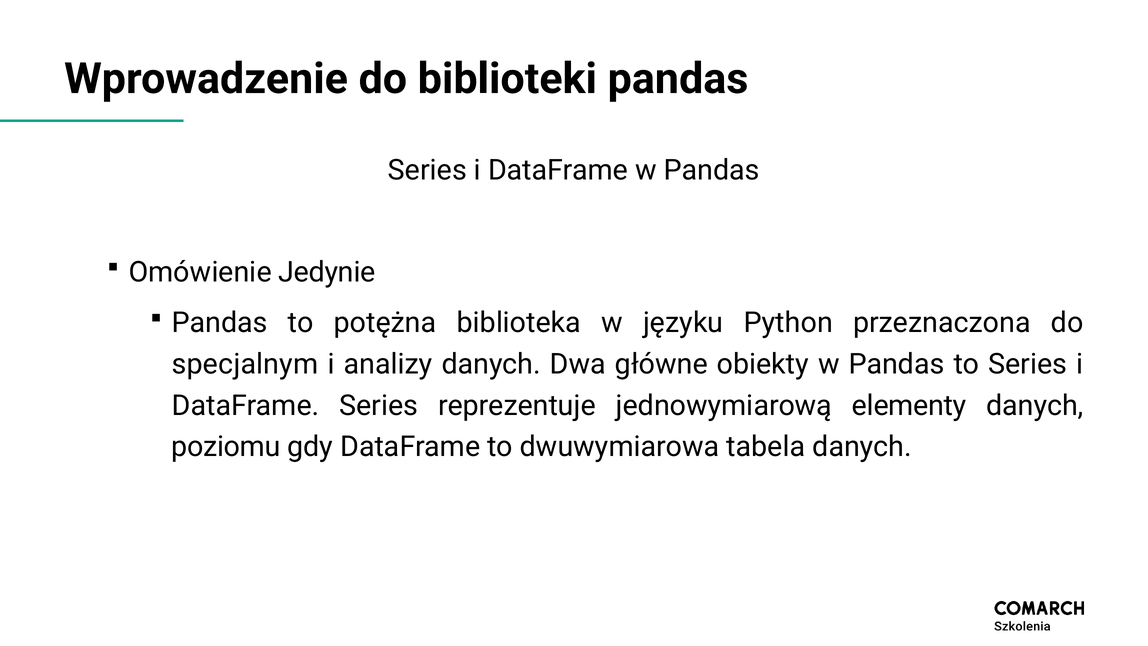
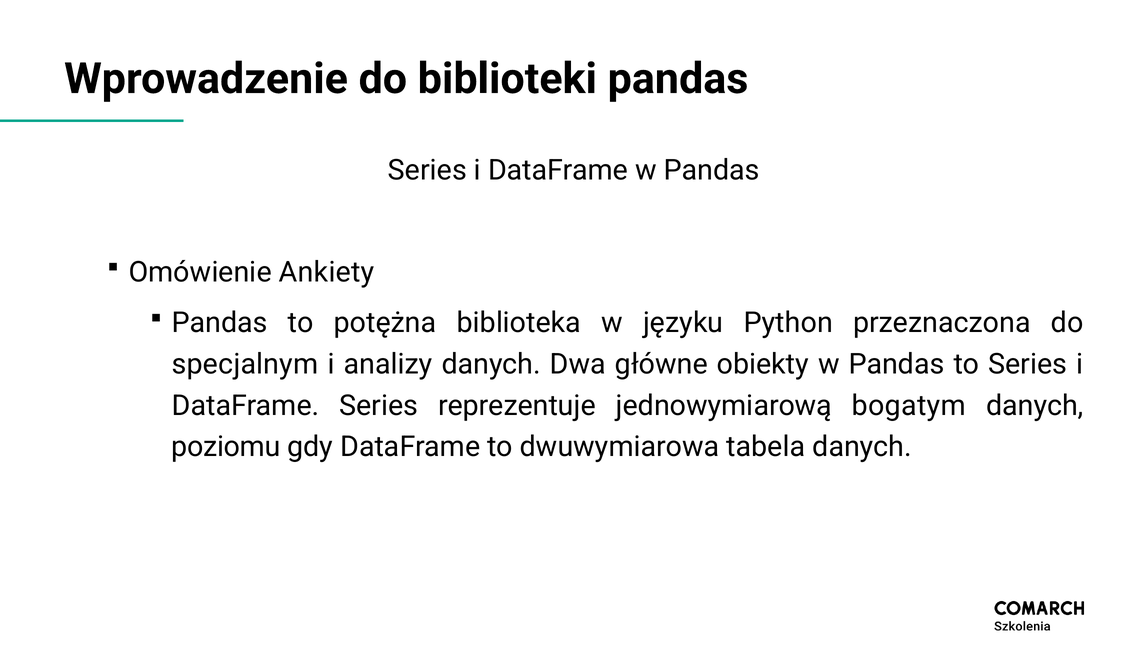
Jedynie: Jedynie -> Ankiety
elementy: elementy -> bogatym
